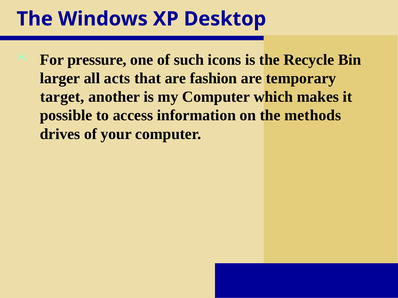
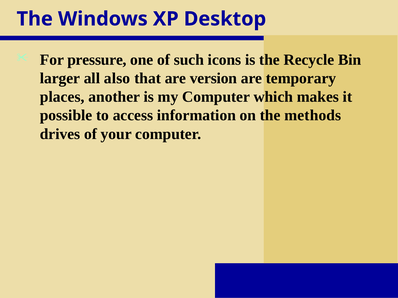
acts: acts -> also
fashion: fashion -> version
target: target -> places
